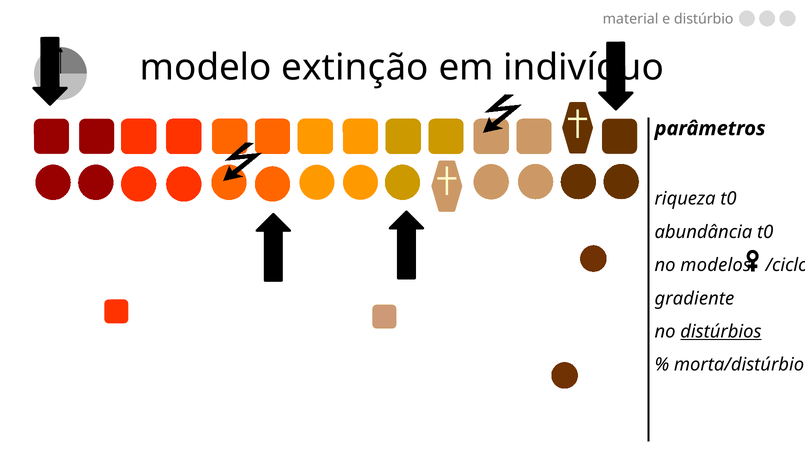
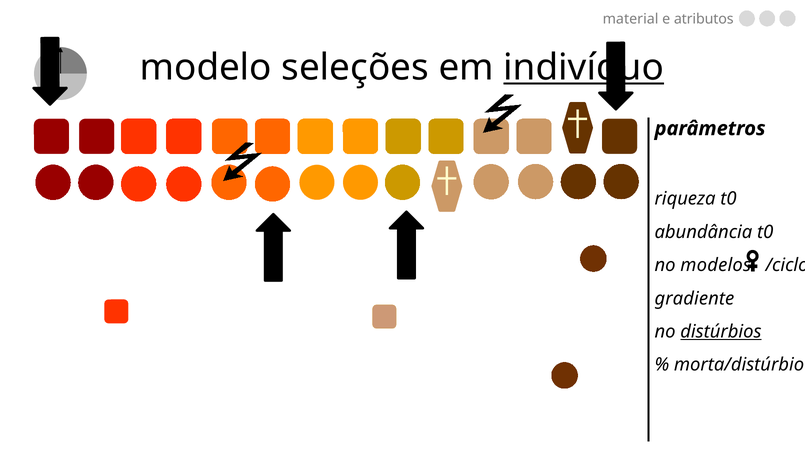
distúrbio: distúrbio -> atributos
extinção: extinção -> seleções
indivíduo underline: none -> present
